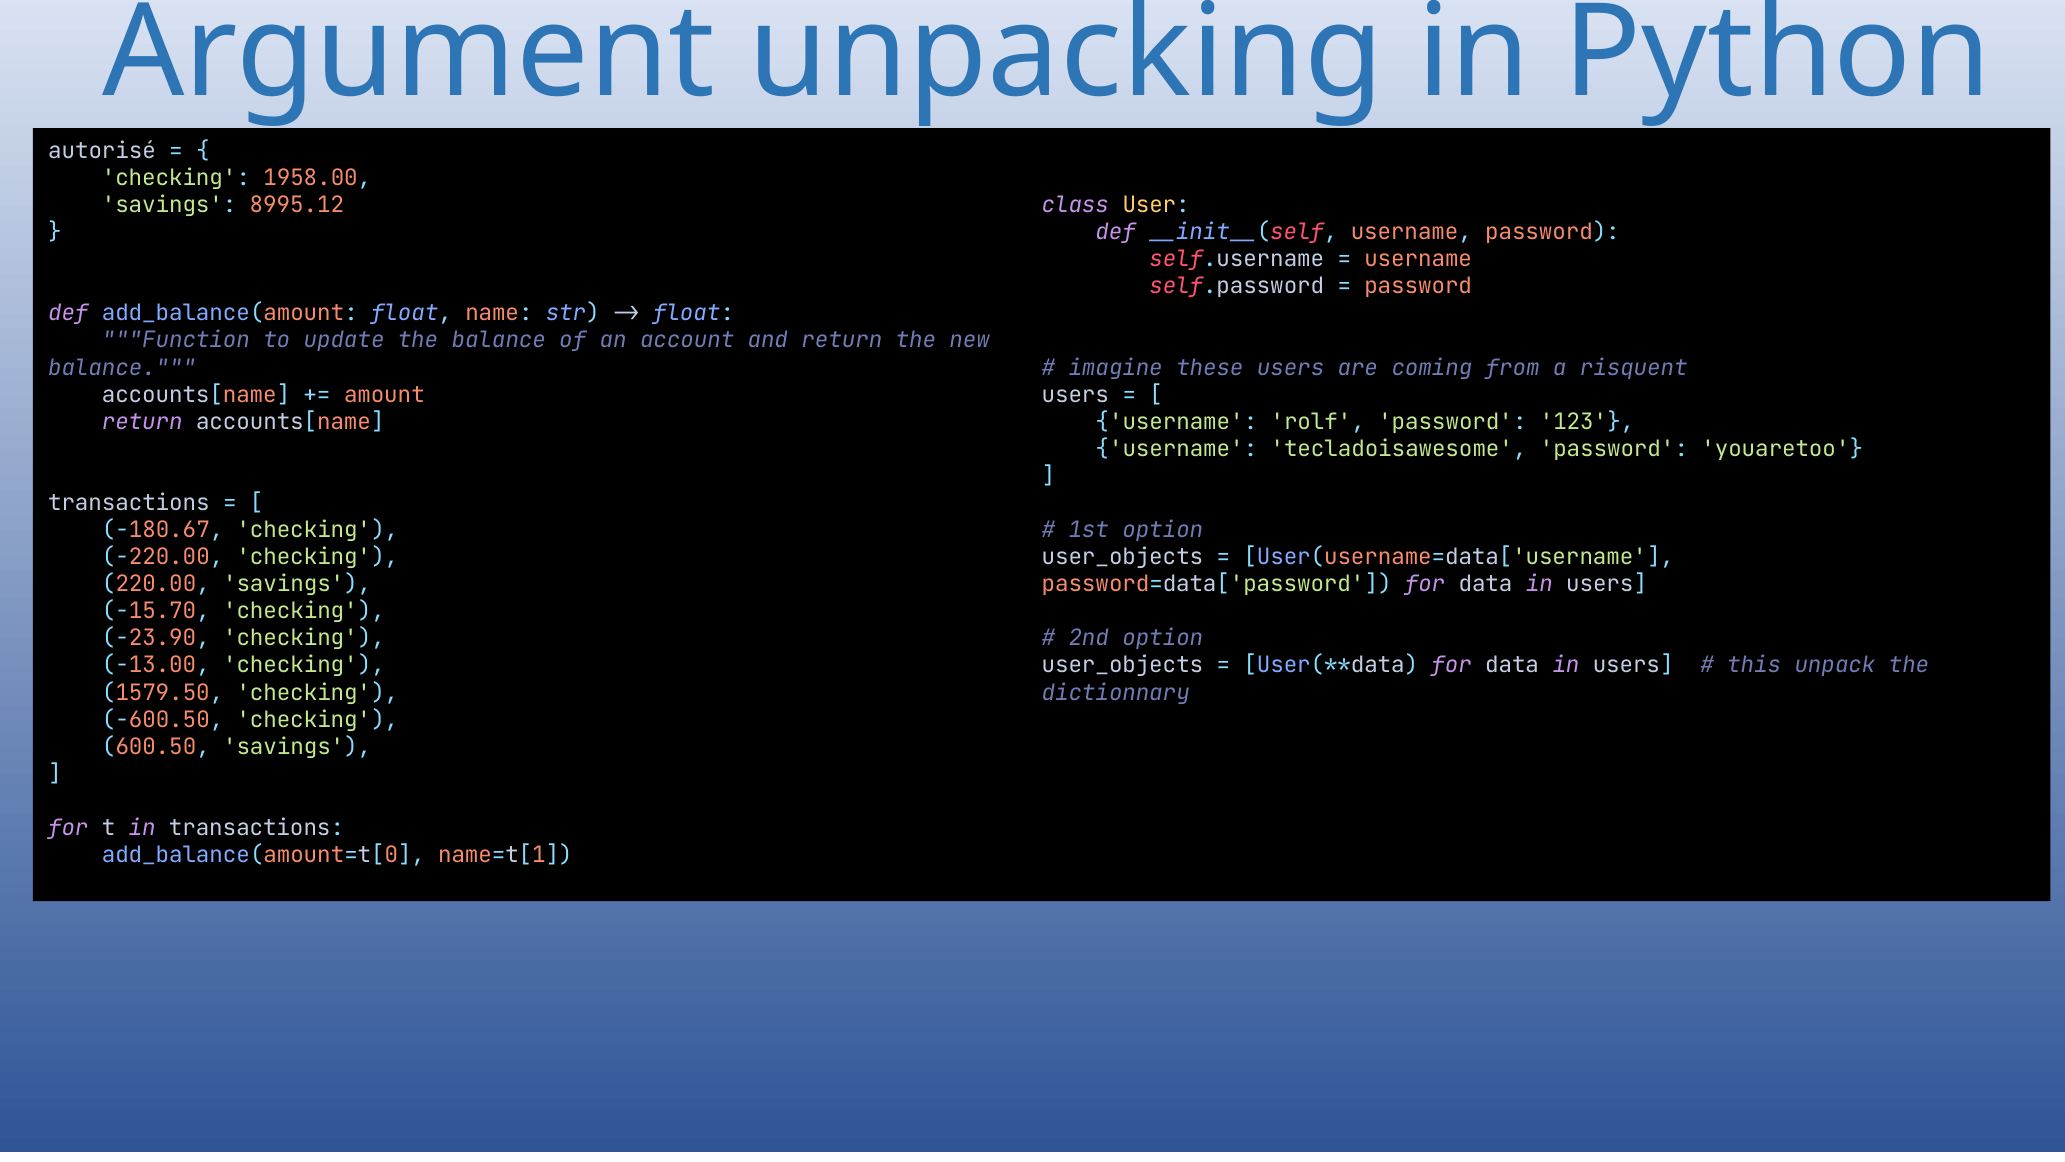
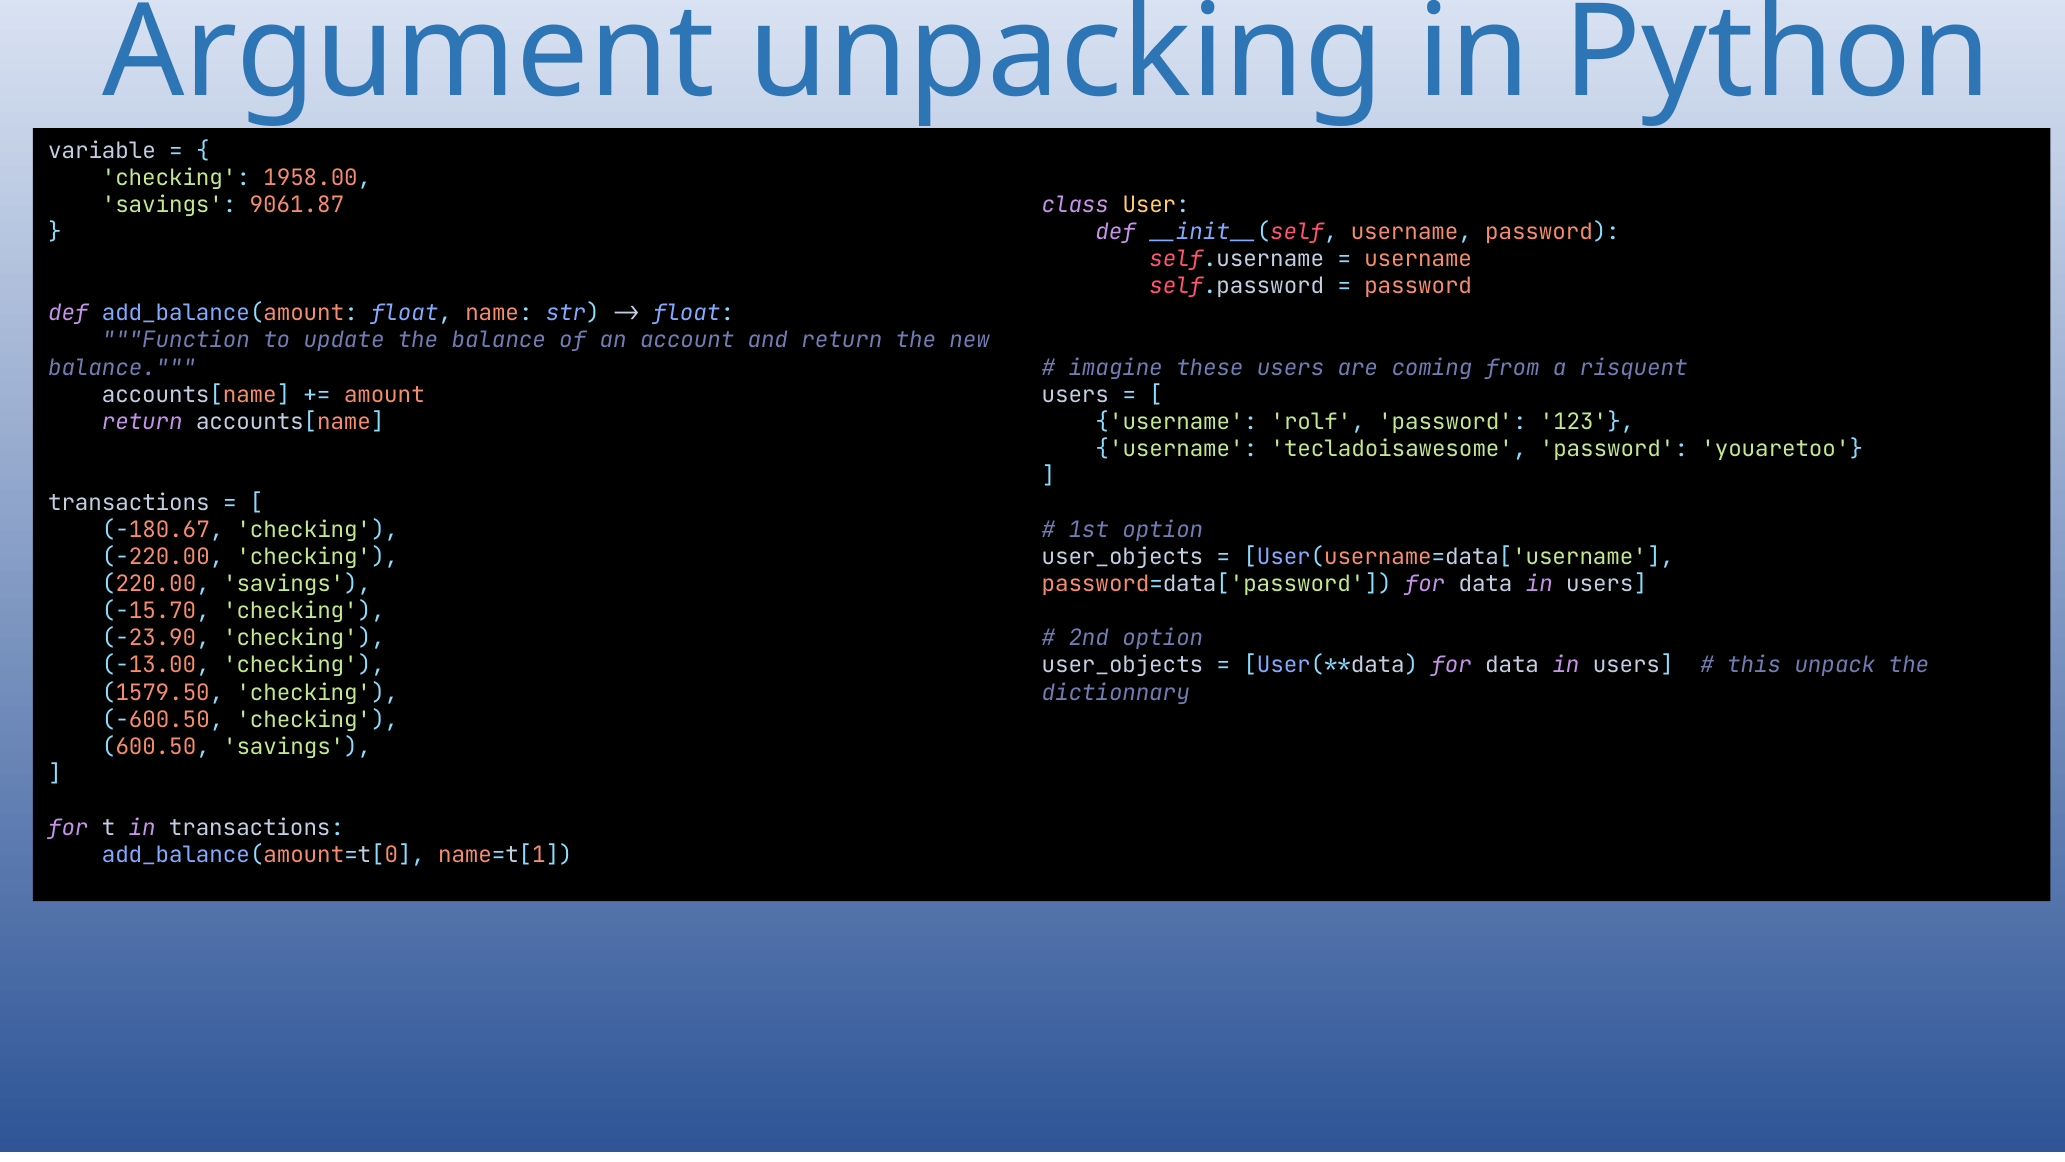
autorisé: autorisé -> variable
8995.12: 8995.12 -> 9061.87
